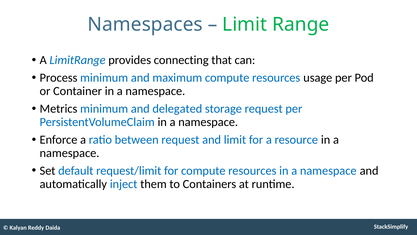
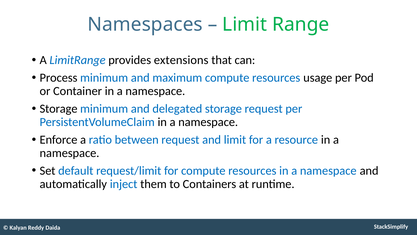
connecting: connecting -> extensions
Metrics at (59, 109): Metrics -> Storage
